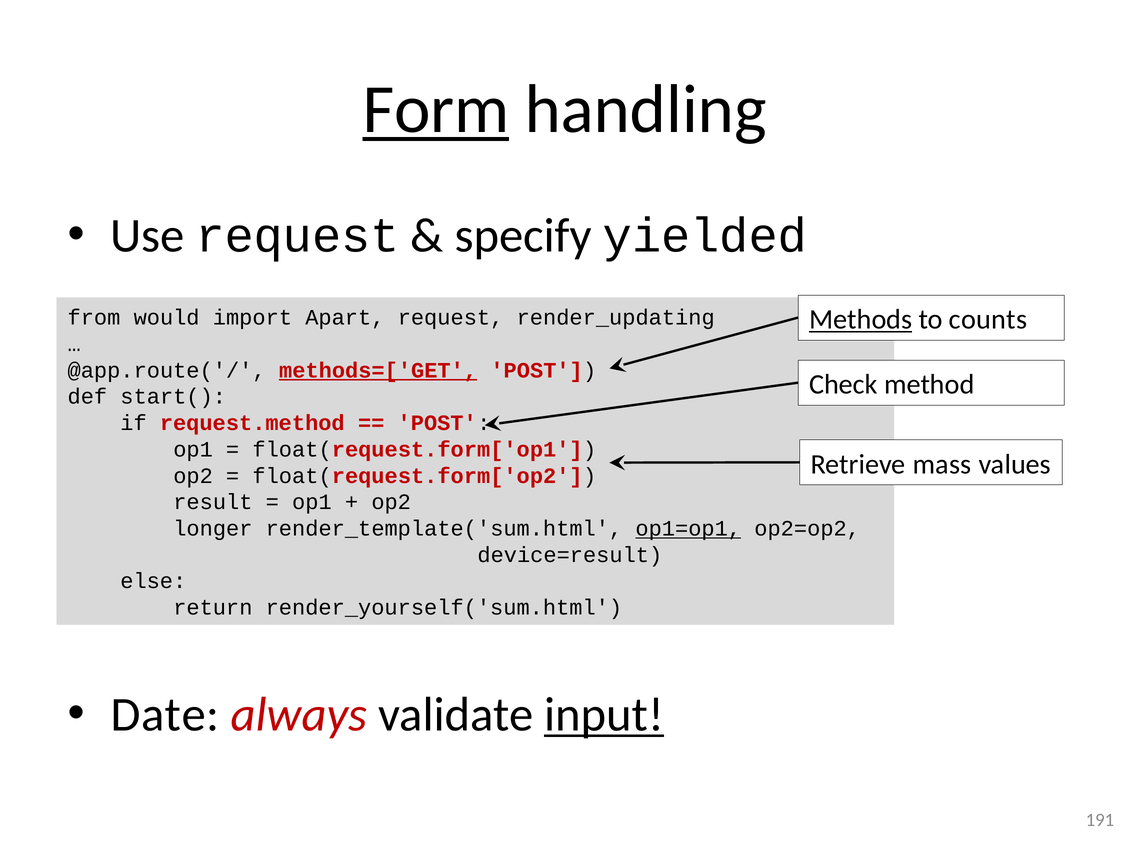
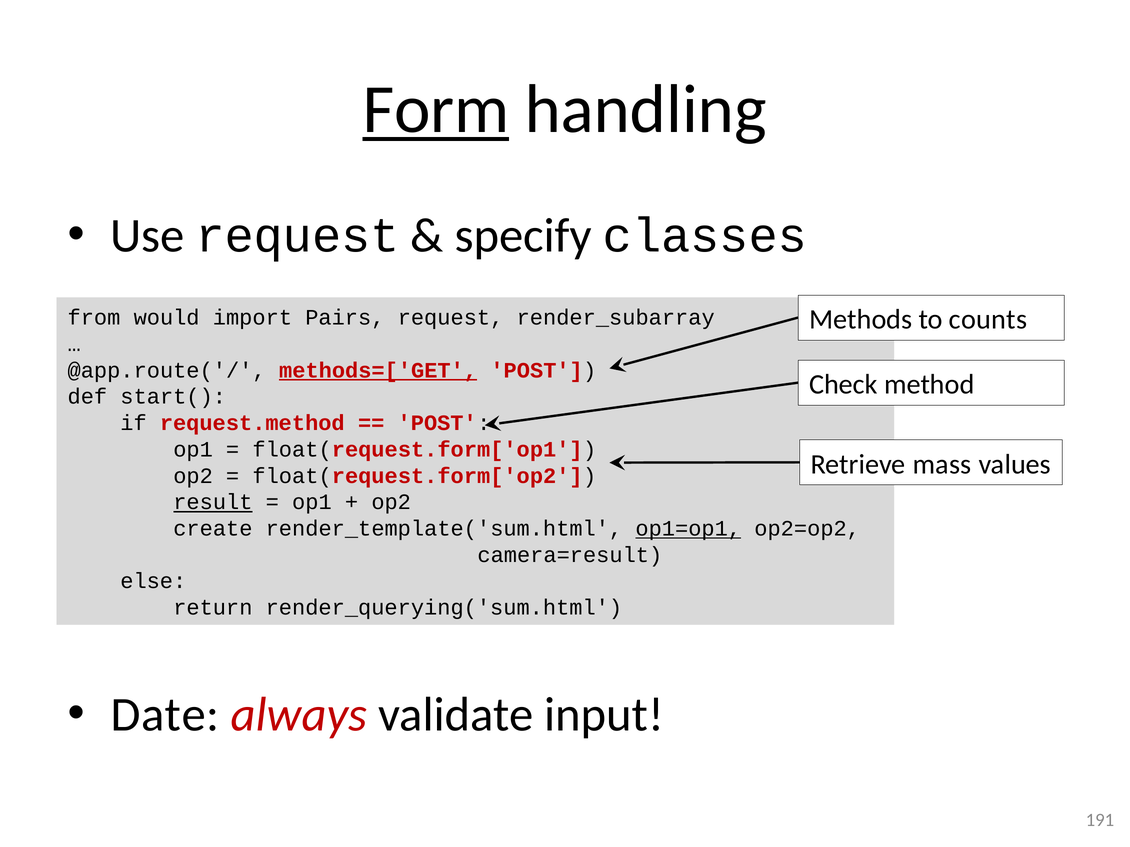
yielded: yielded -> classes
Methods underline: present -> none
Apart: Apart -> Pairs
render_updating: render_updating -> render_subarray
result underline: none -> present
longer: longer -> create
device=result: device=result -> camera=result
render_yourself('sum.html: render_yourself('sum.html -> render_querying('sum.html
input underline: present -> none
